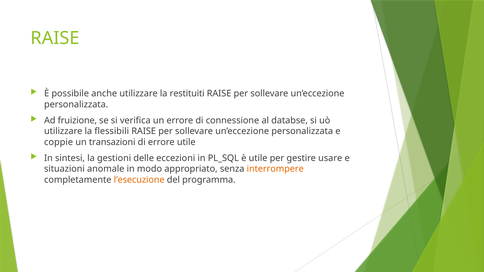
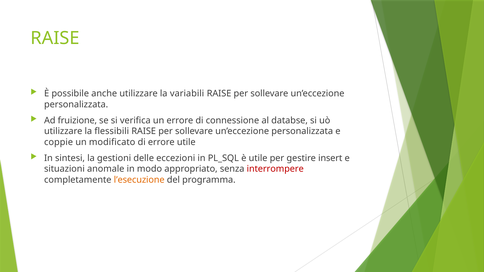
restituiti: restituiti -> variabili
transazioni: transazioni -> modificato
usare: usare -> insert
interrompere colour: orange -> red
